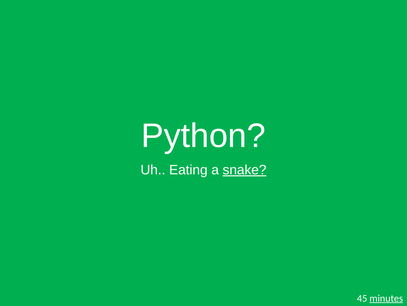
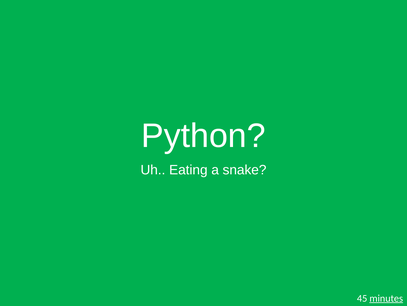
snake underline: present -> none
